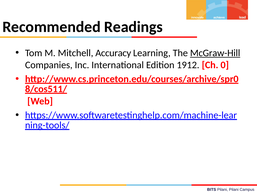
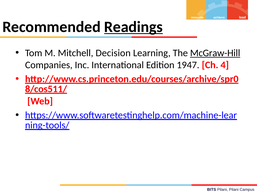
Readings underline: none -> present
Accuracy: Accuracy -> Decision
1912: 1912 -> 1947
0: 0 -> 4
